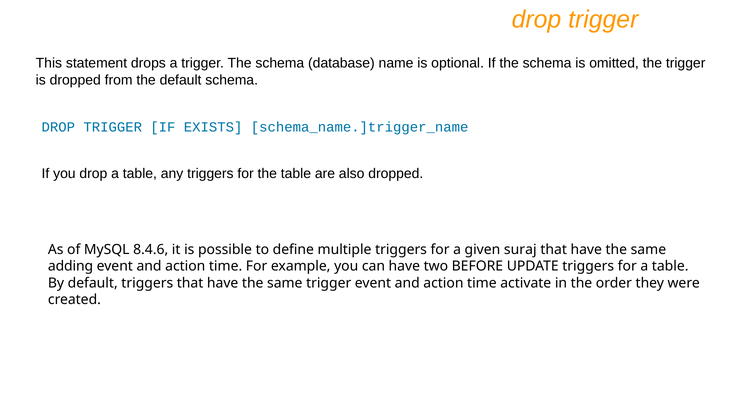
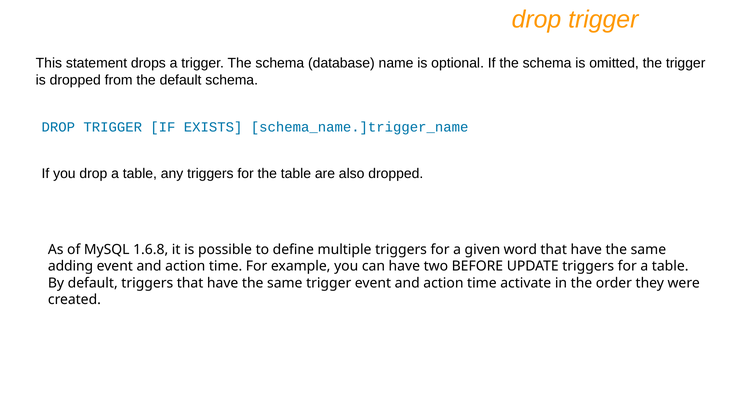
8.4.6: 8.4.6 -> 1.6.8
suraj: suraj -> word
